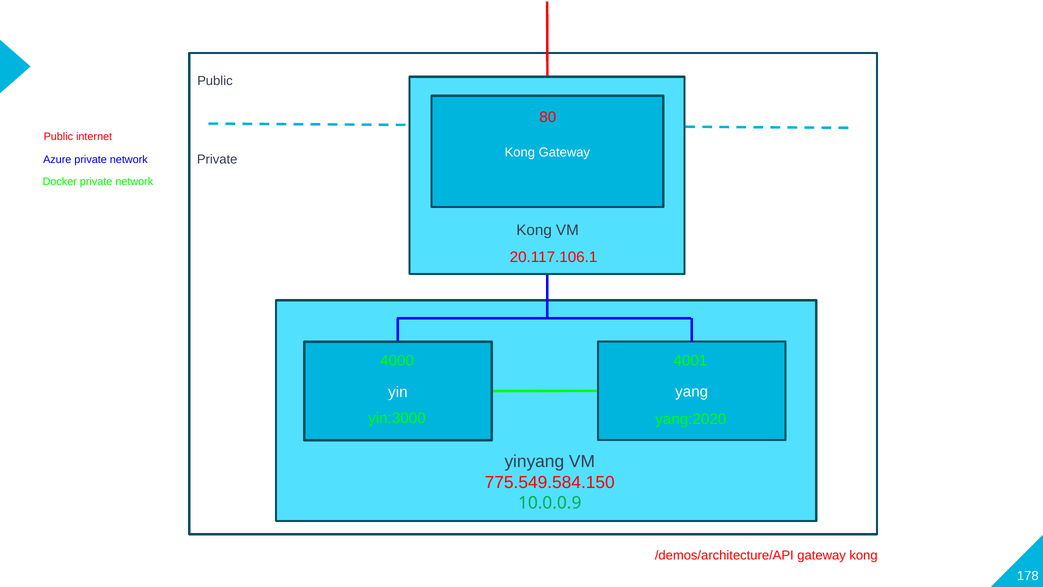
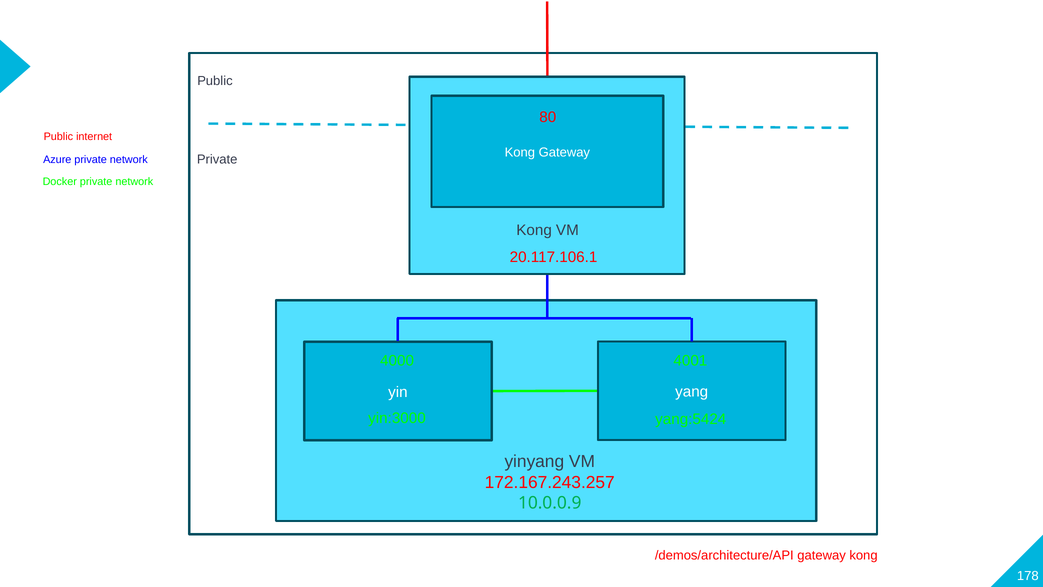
yang:2020: yang:2020 -> yang:5424
775.549.584.150: 775.549.584.150 -> 172.167.243.257
